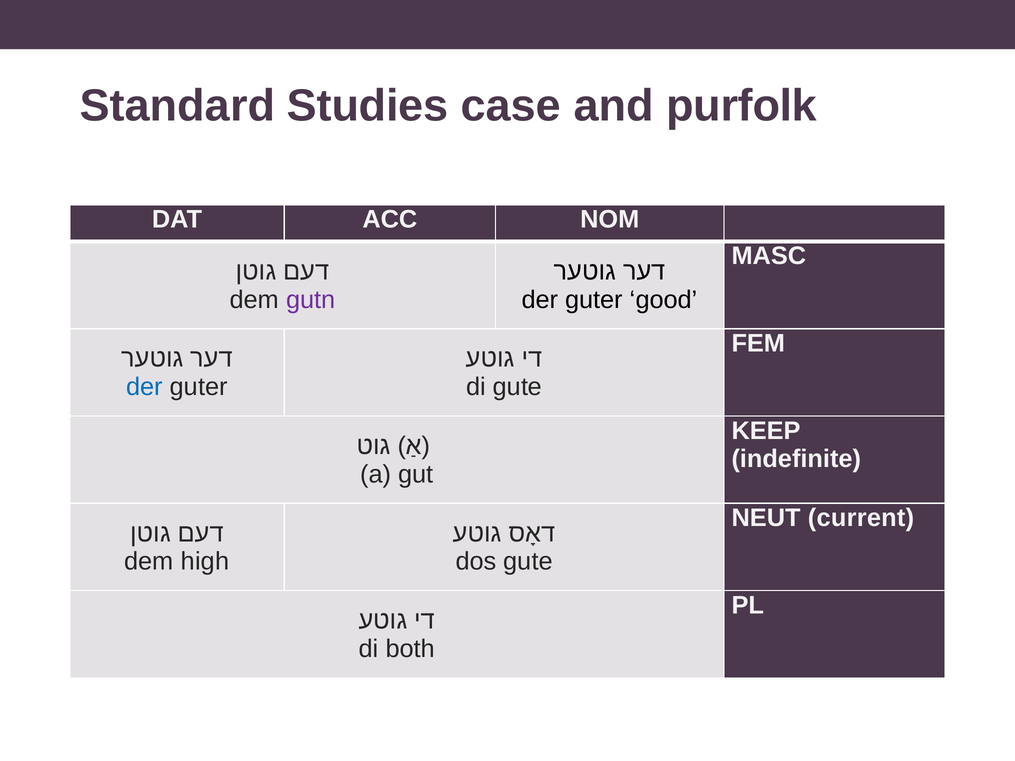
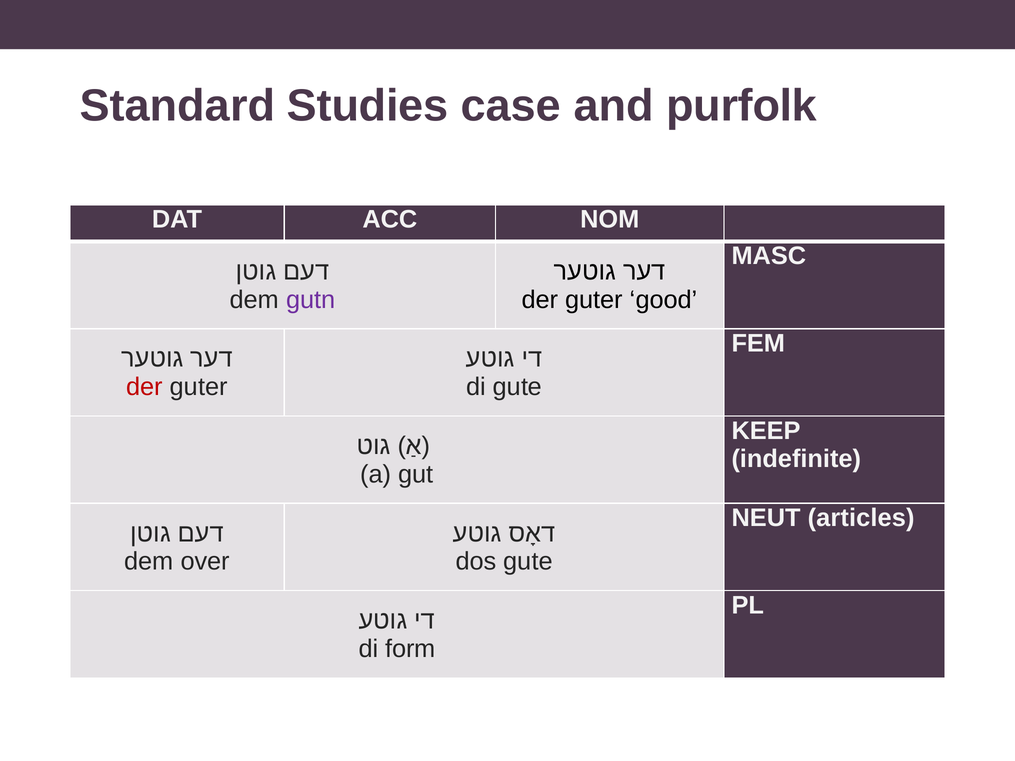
der at (145, 387) colour: blue -> red
current: current -> articles
high: high -> over
both: both -> form
